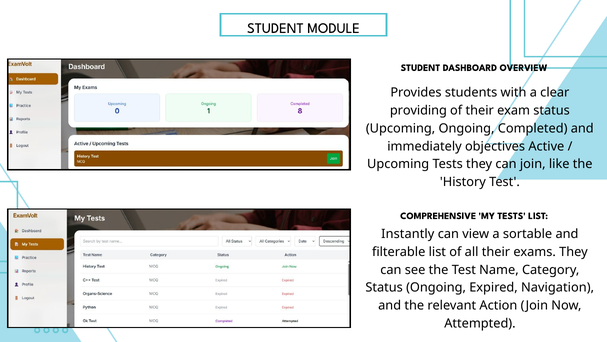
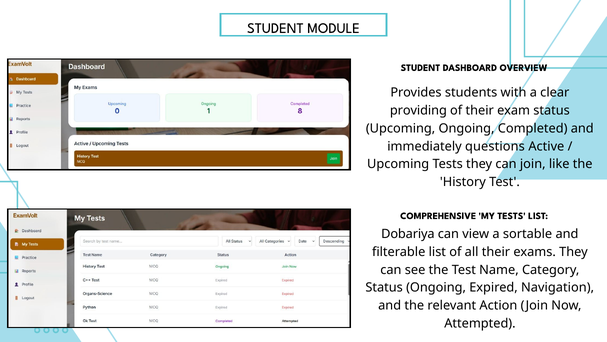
objectives: objectives -> questions
Instantly: Instantly -> Dobariya
